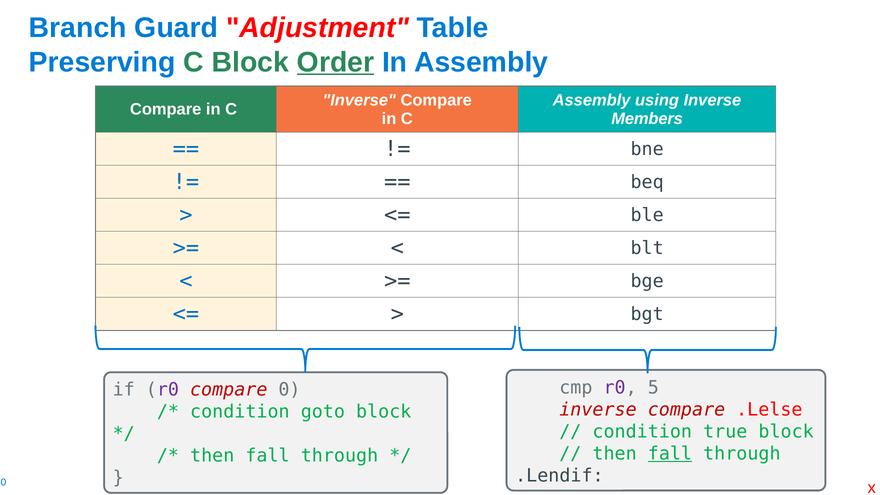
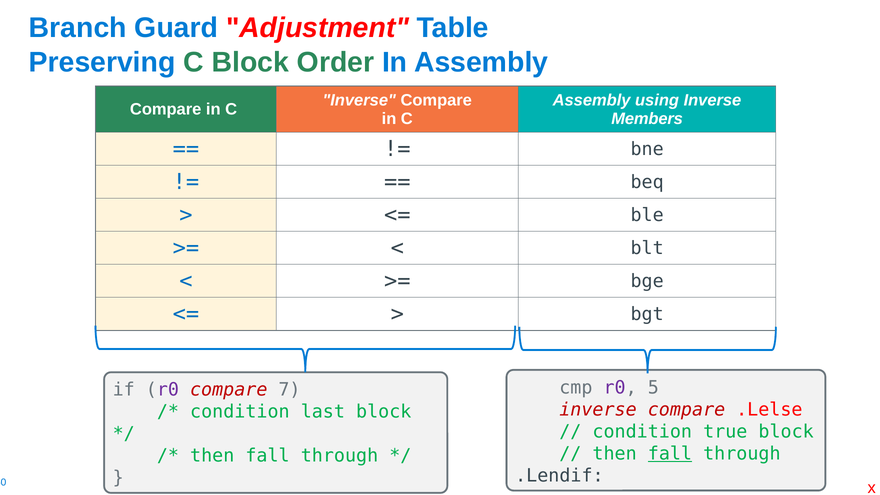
Order underline: present -> none
0: 0 -> 7
goto: goto -> last
